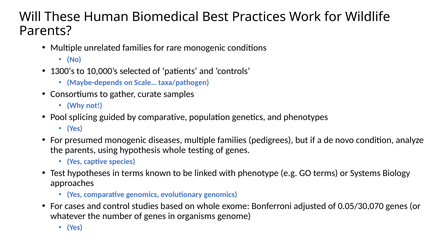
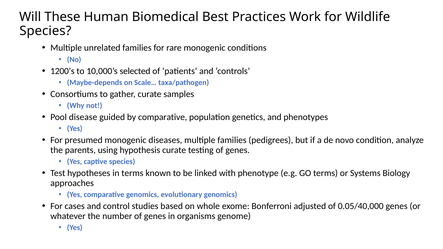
Parents at (45, 31): Parents -> Species
1300’s: 1300’s -> 1200’s
splicing: splicing -> disease
hypothesis whole: whole -> curate
0.05/30,070: 0.05/30,070 -> 0.05/40,000
